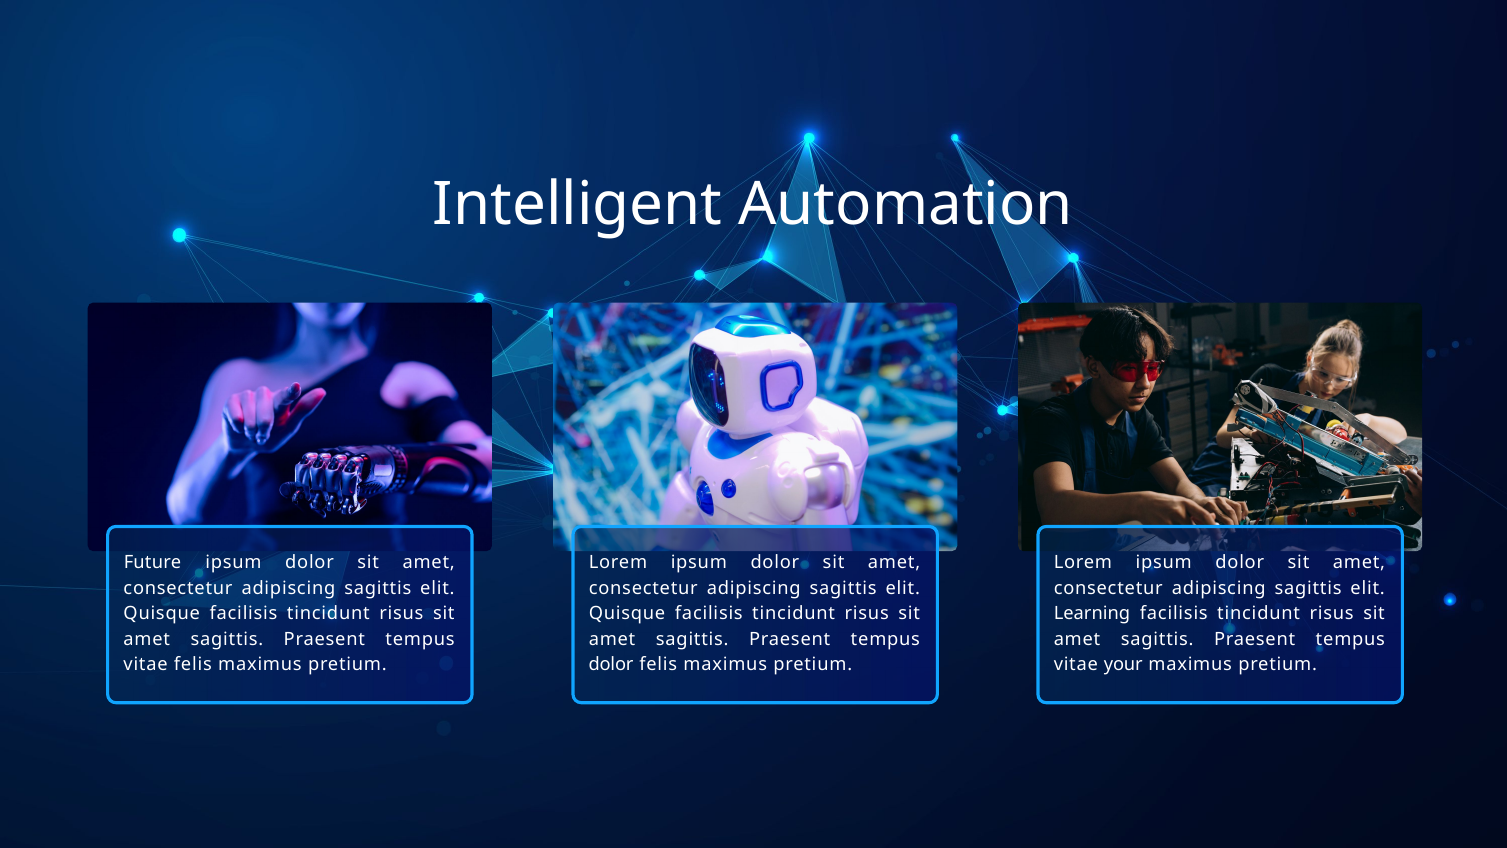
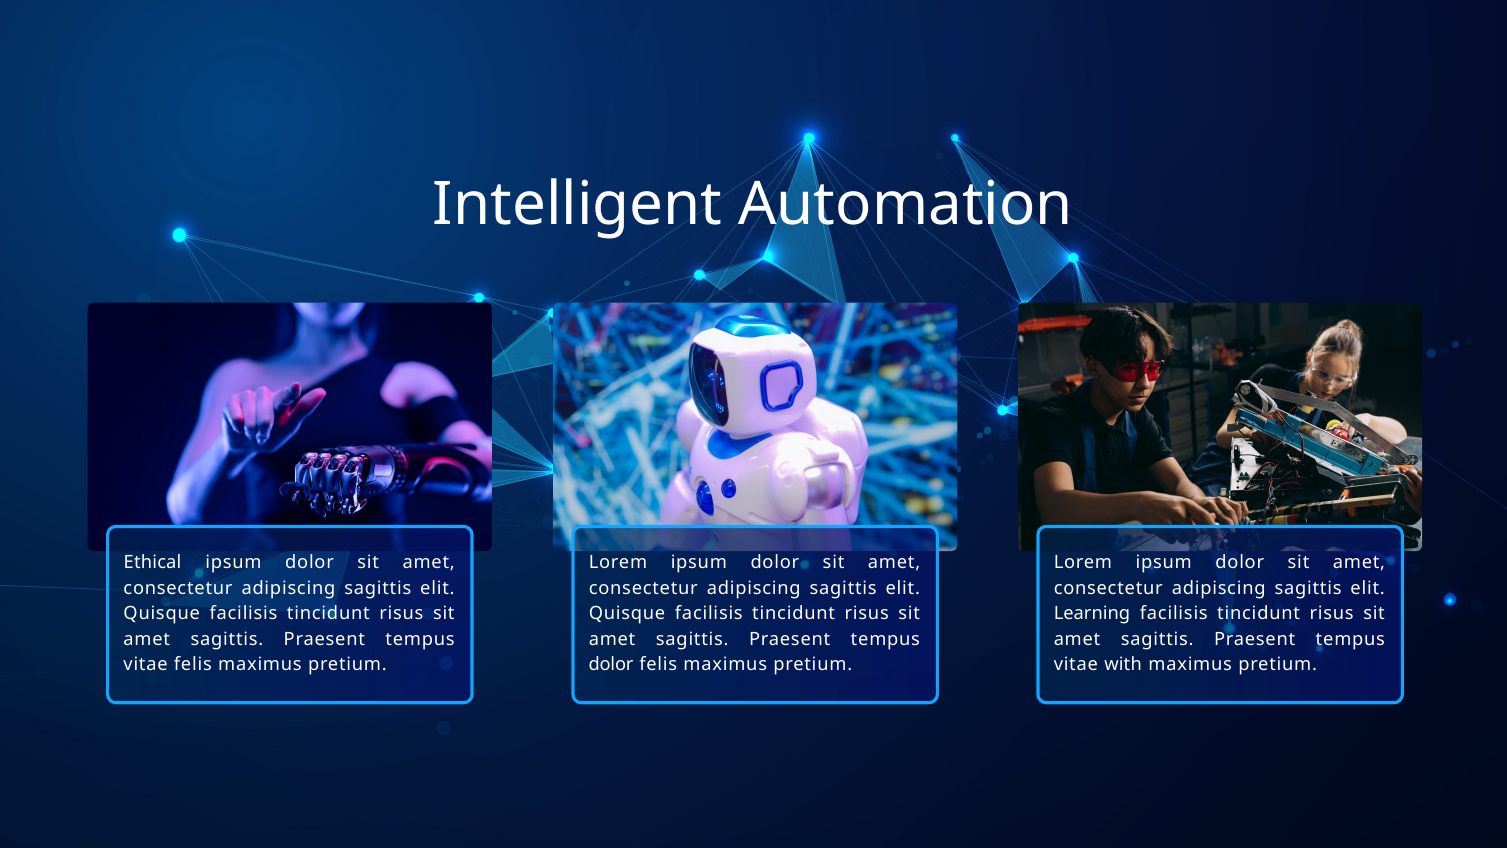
Future: Future -> Ethical
your: your -> with
